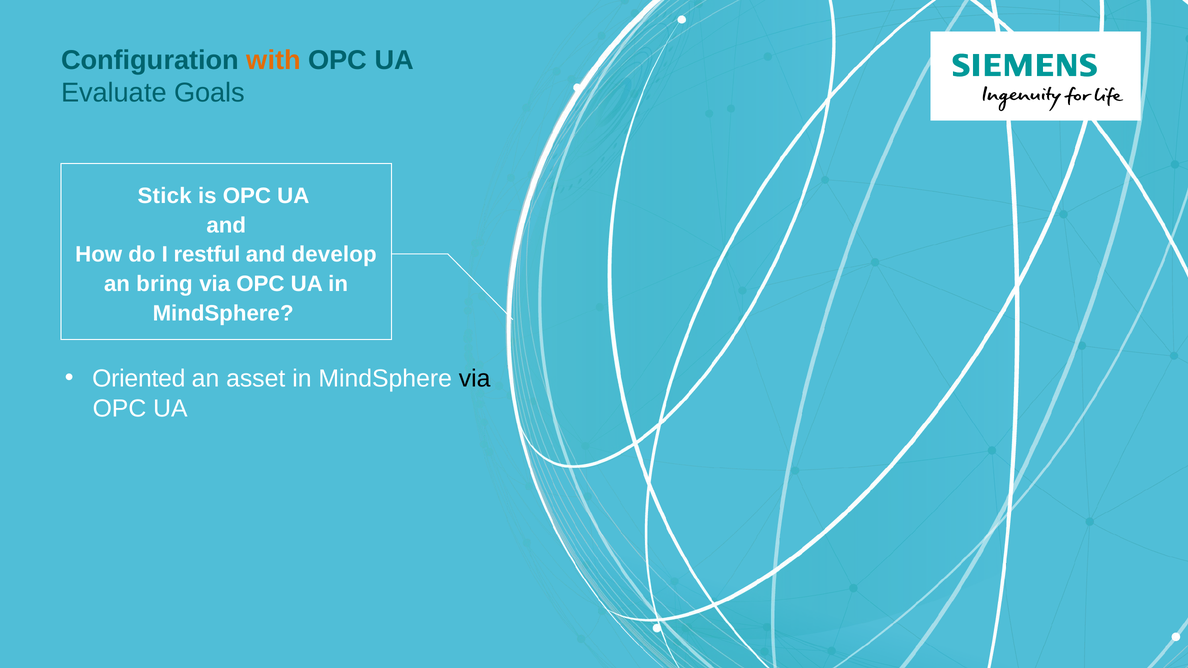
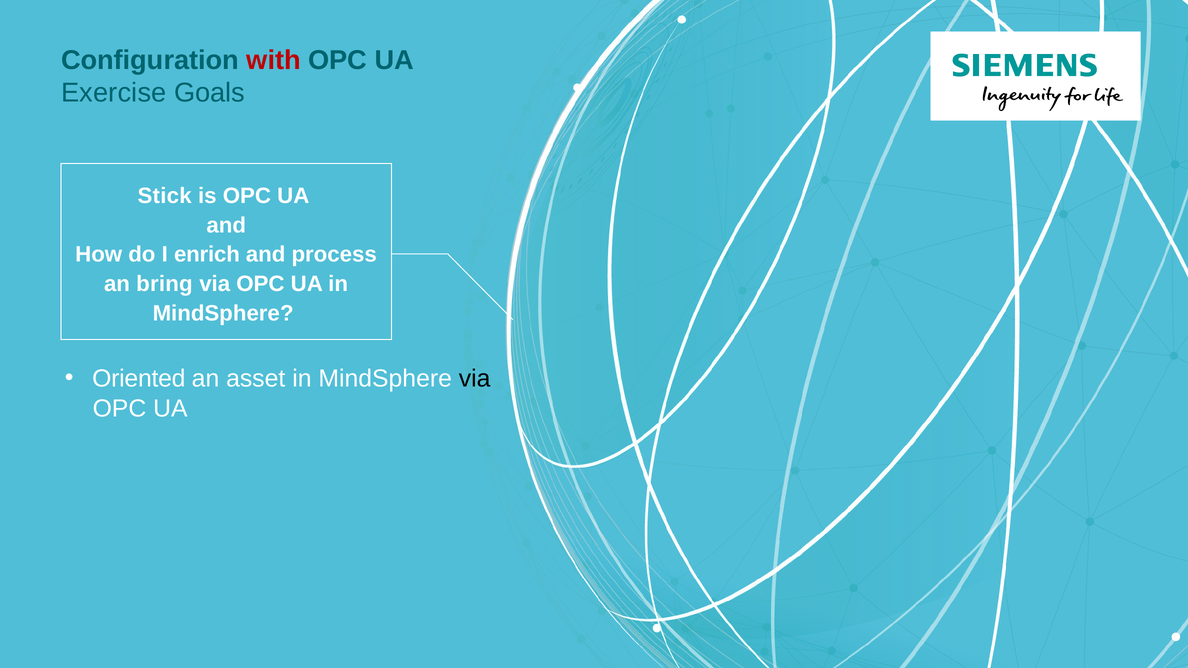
with colour: orange -> red
Evaluate: Evaluate -> Exercise
restful: restful -> enrich
develop: develop -> process
